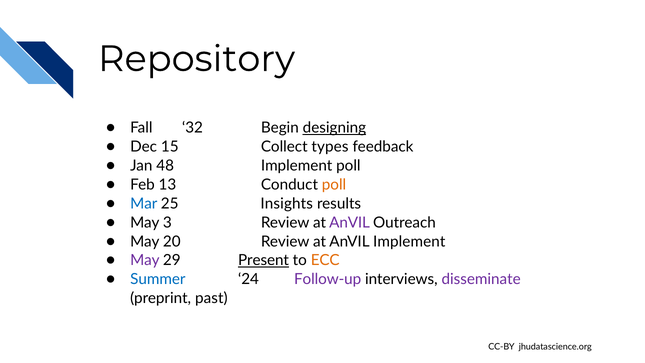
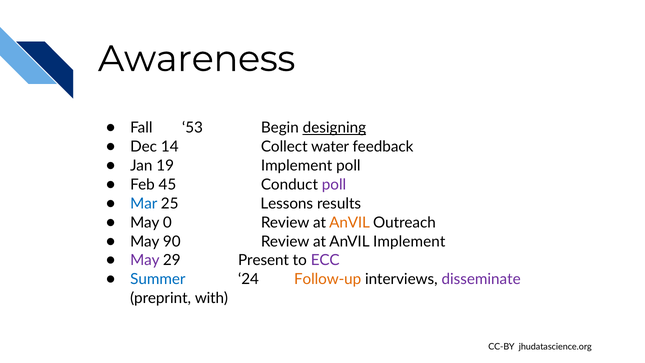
Repository: Repository -> Awareness
32: 32 -> 53
15: 15 -> 14
types: types -> water
48: 48 -> 19
13: 13 -> 45
poll at (334, 185) colour: orange -> purple
Insights: Insights -> Lessons
3: 3 -> 0
AnVIL at (350, 222) colour: purple -> orange
20: 20 -> 90
Present underline: present -> none
ECC colour: orange -> purple
Follow-up colour: purple -> orange
past: past -> with
